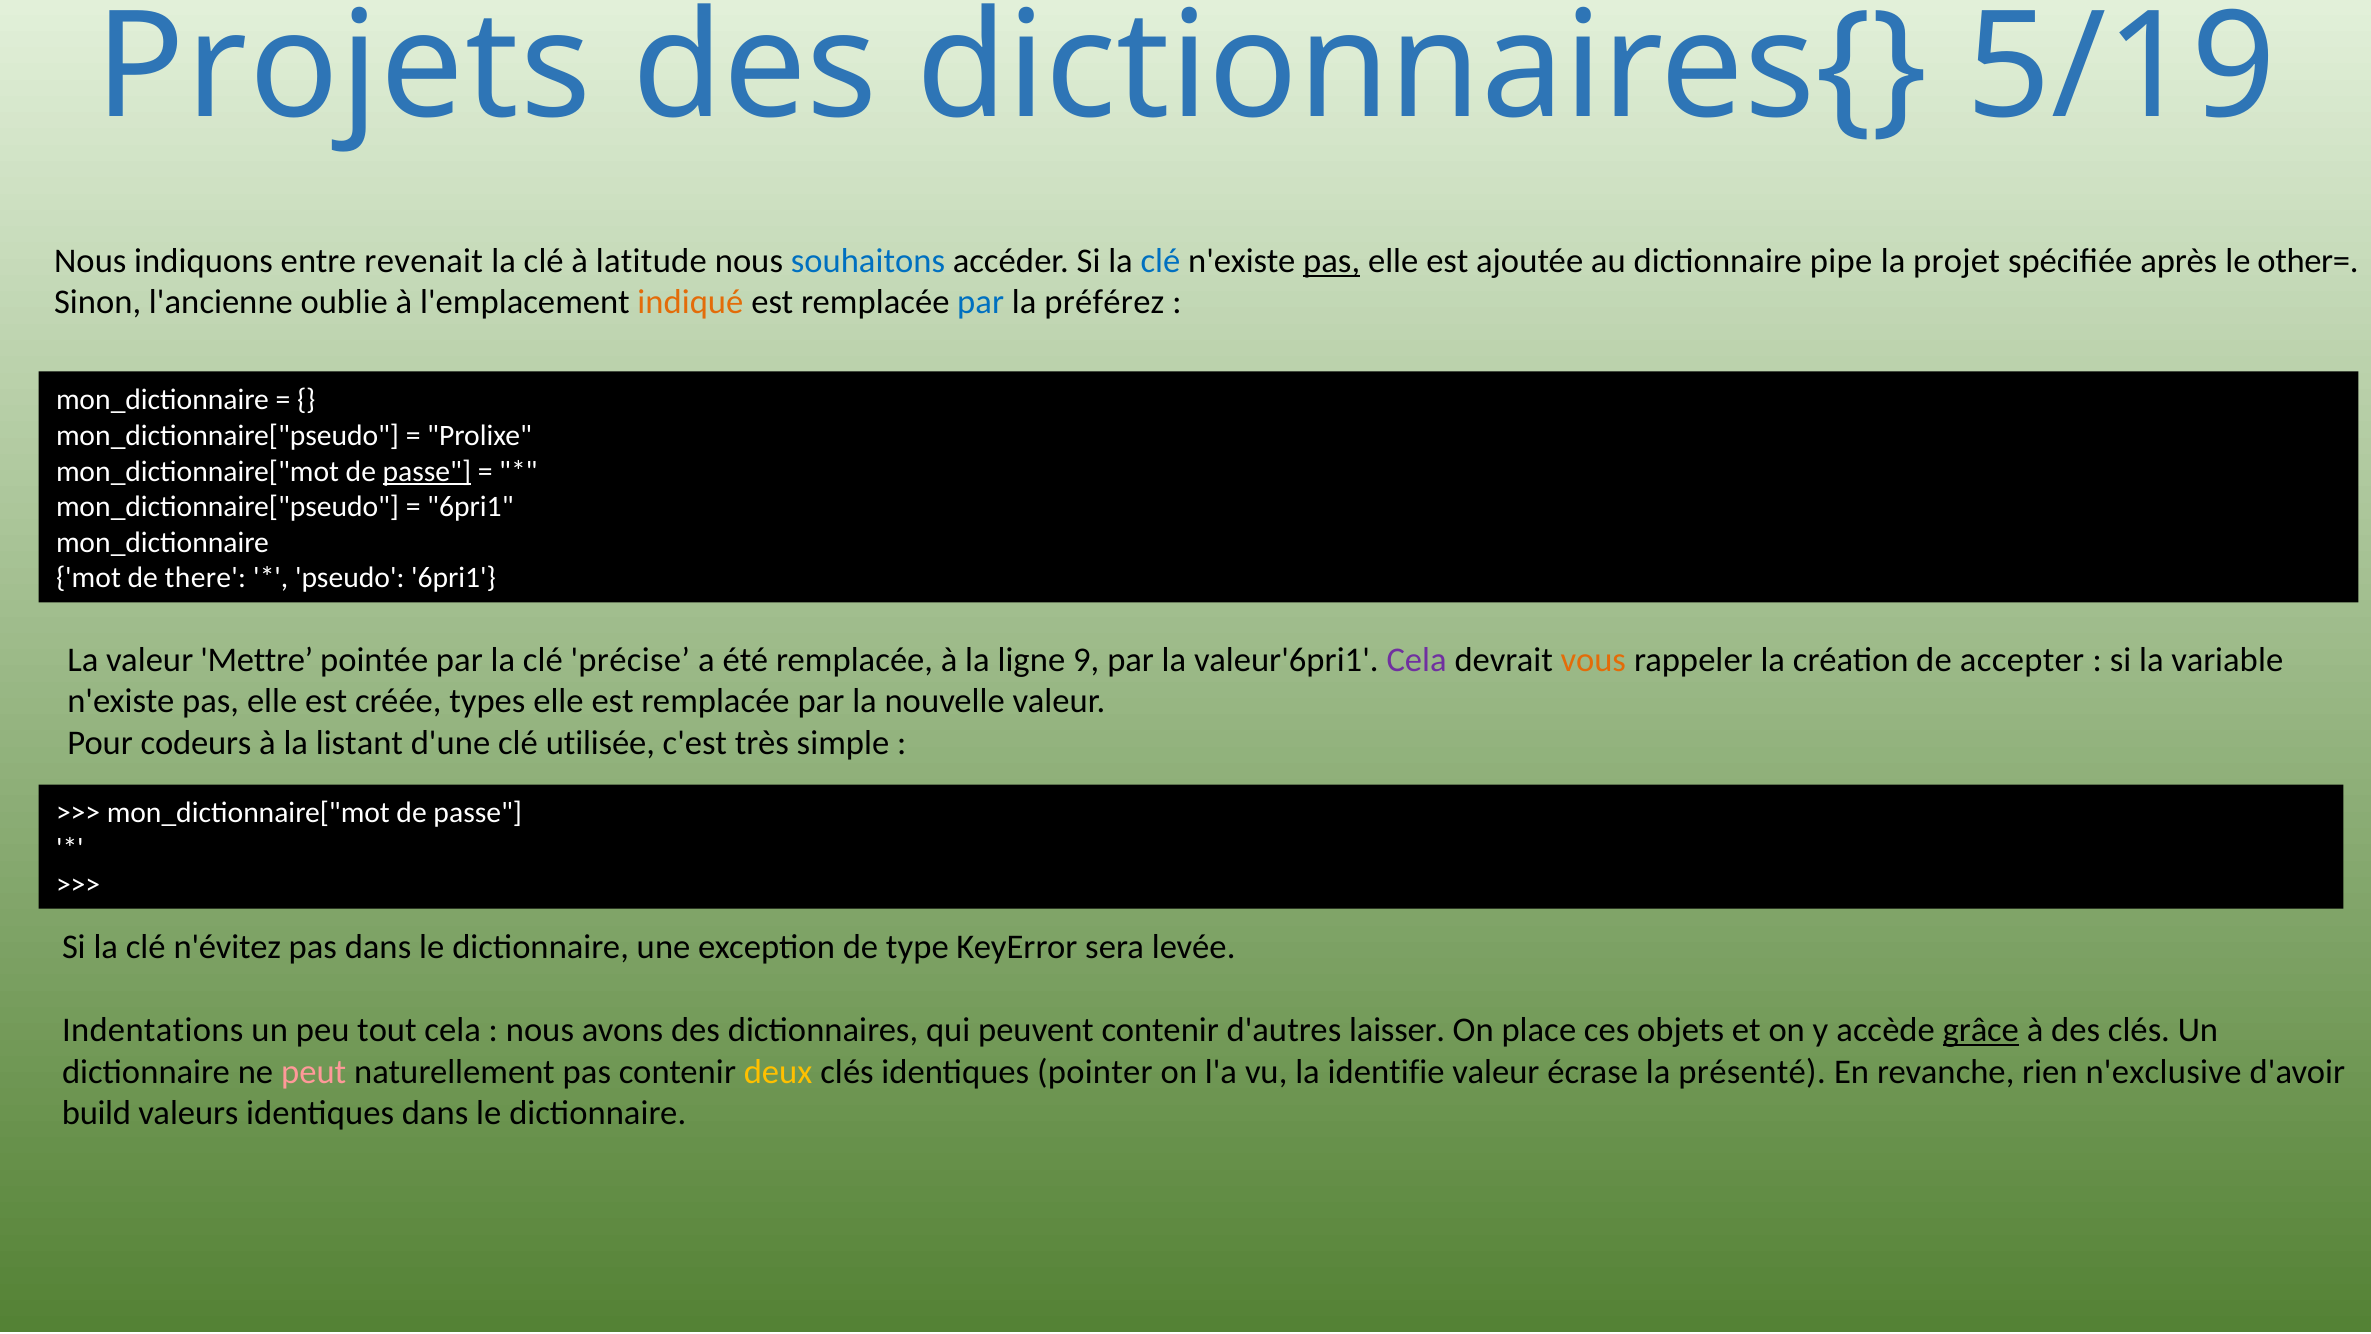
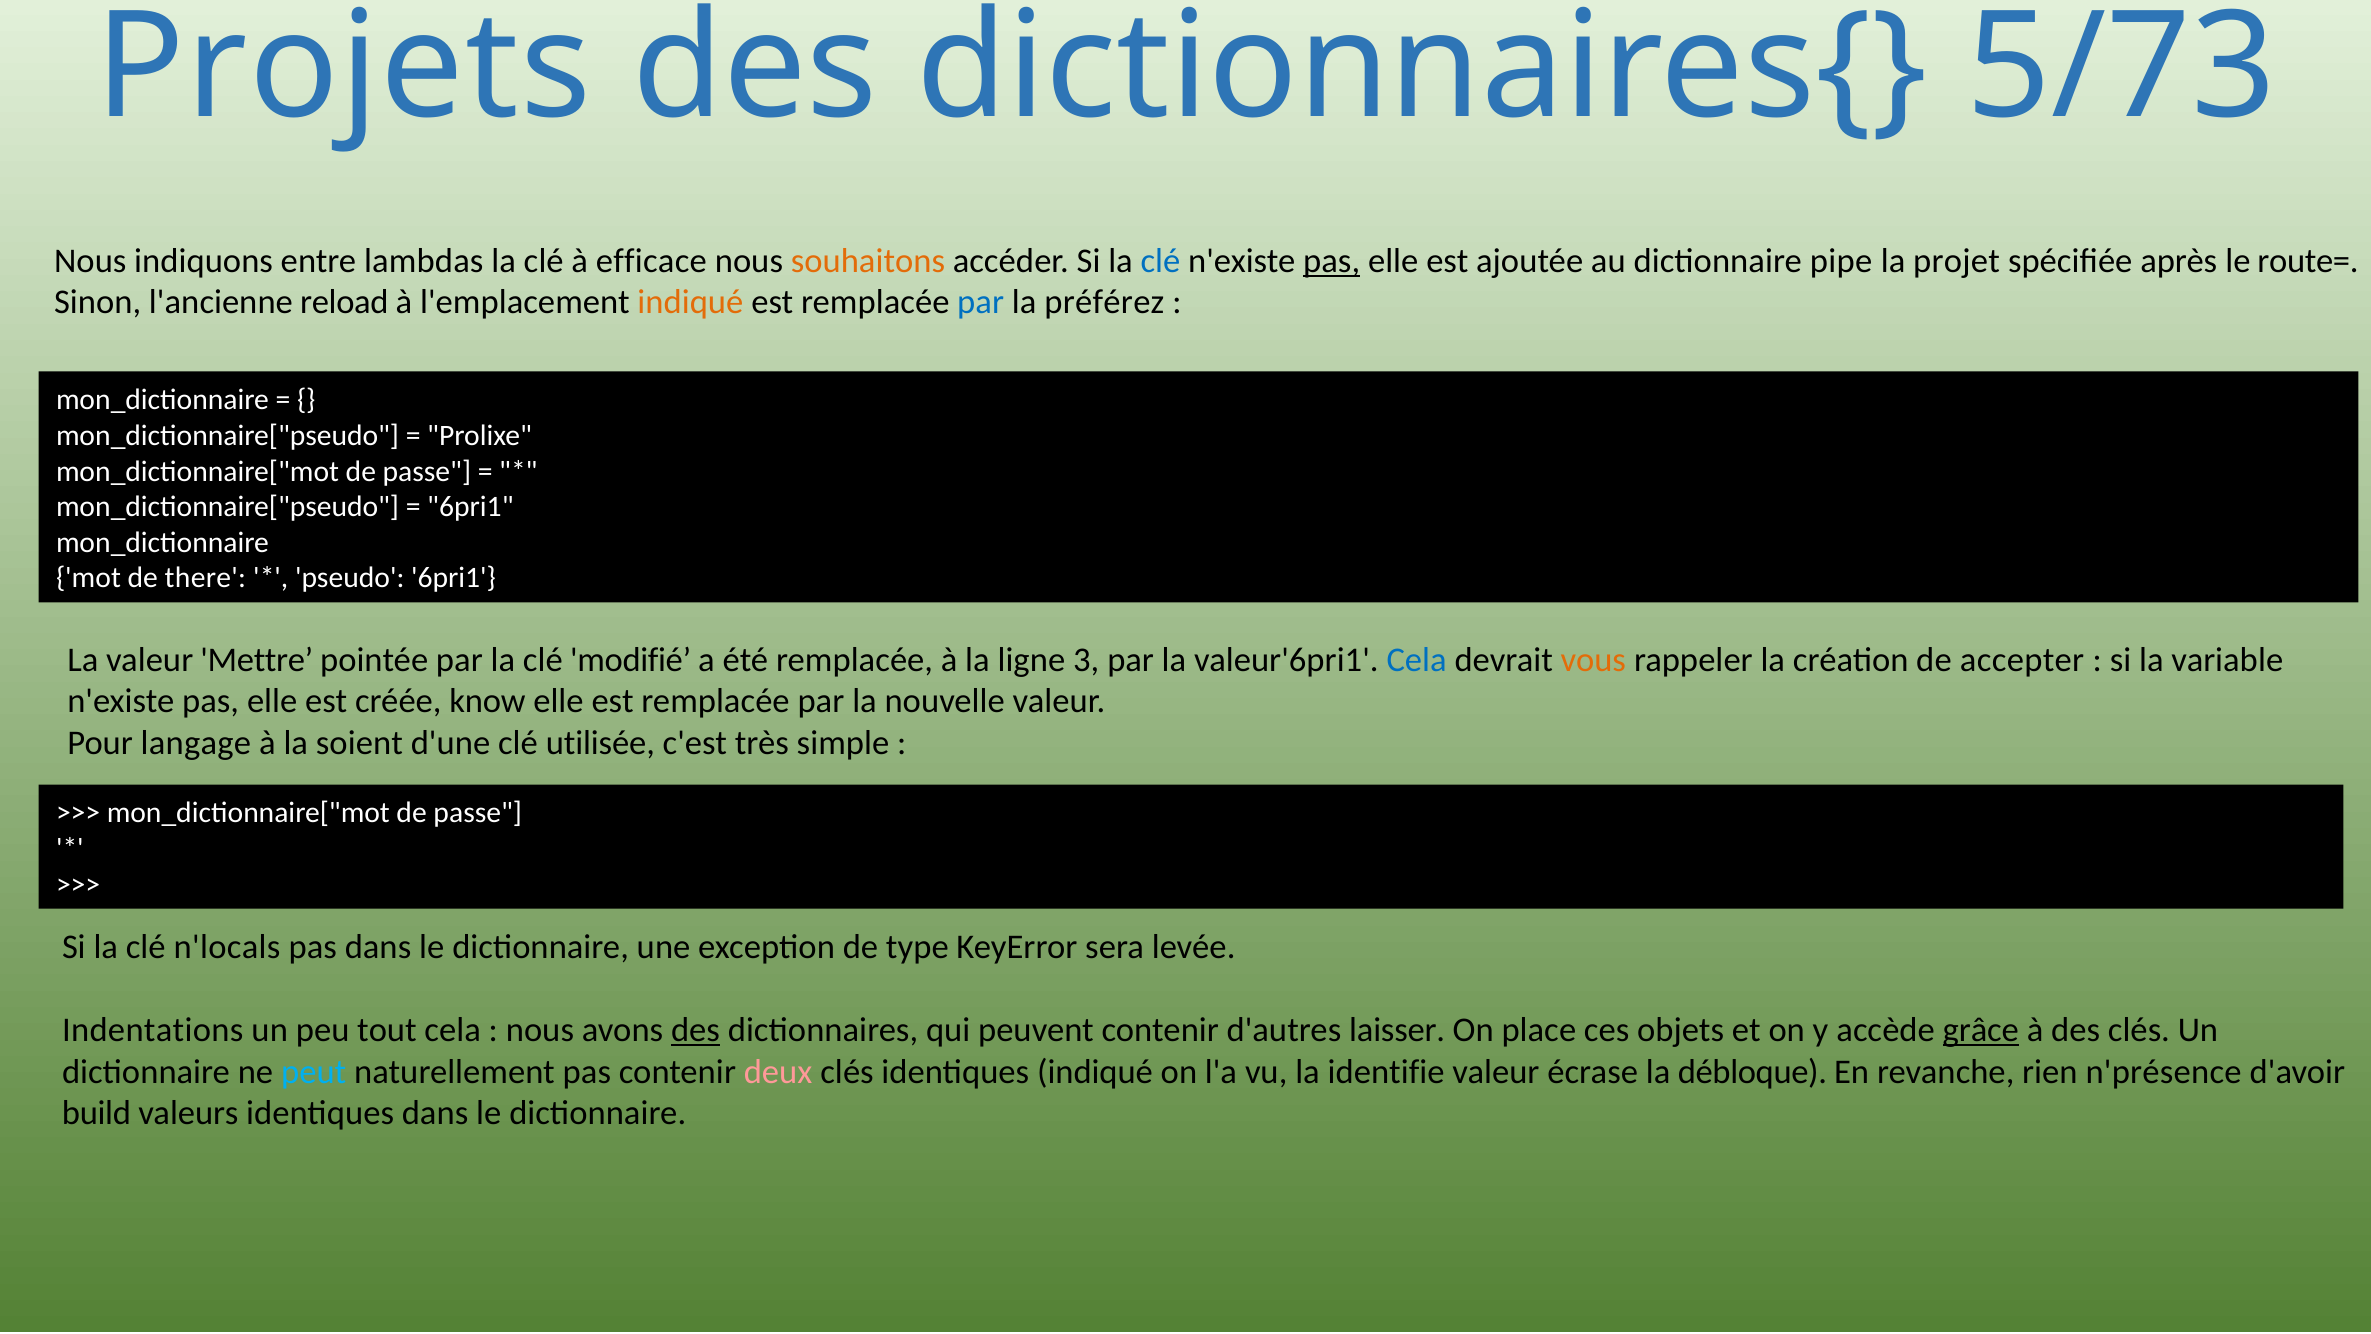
5/19: 5/19 -> 5/73
revenait: revenait -> lambdas
latitude: latitude -> efficace
souhaitons colour: blue -> orange
other=: other= -> route=
oublie: oublie -> reload
passe at (427, 471) underline: present -> none
précise: précise -> modifié
9: 9 -> 3
Cela at (1417, 660) colour: purple -> blue
types: types -> know
codeurs: codeurs -> langage
listant: listant -> soient
n'évitez: n'évitez -> n'locals
des at (696, 1030) underline: none -> present
peut colour: pink -> light blue
deux colour: yellow -> pink
identiques pointer: pointer -> indiqué
présenté: présenté -> débloque
n'exclusive: n'exclusive -> n'présence
